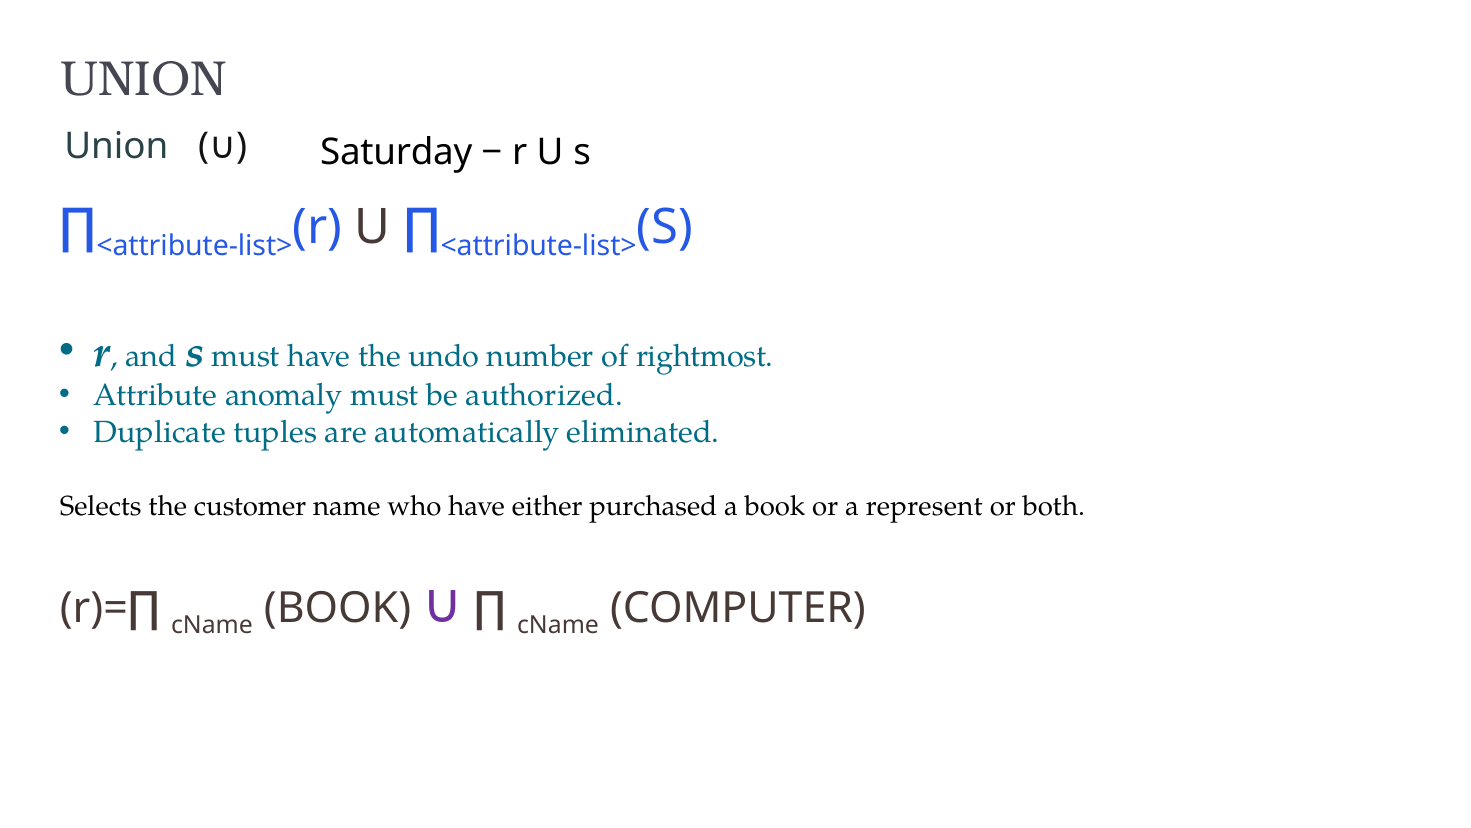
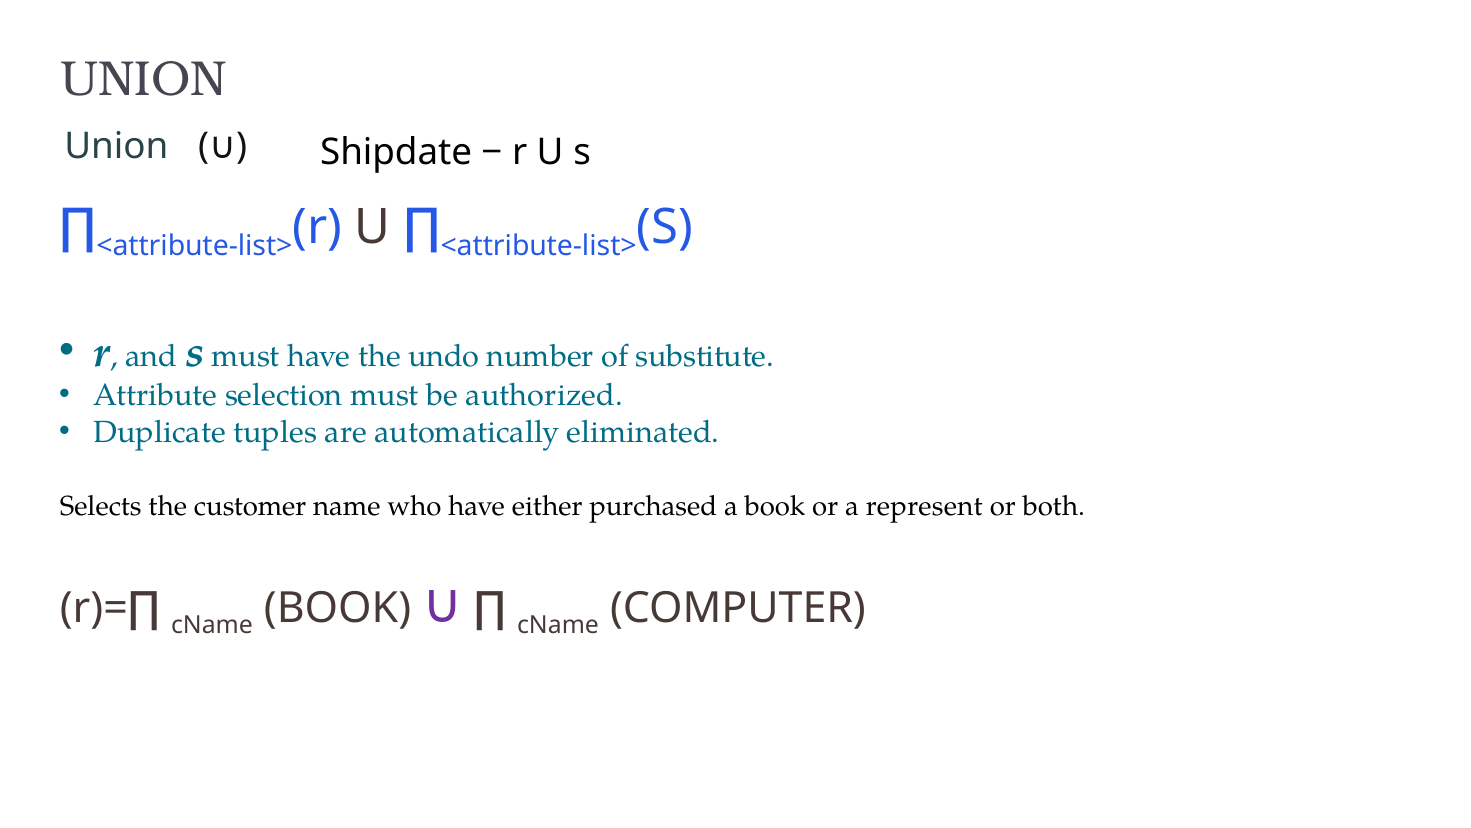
Saturday: Saturday -> Shipdate
rightmost: rightmost -> substitute
anomaly: anomaly -> selection
